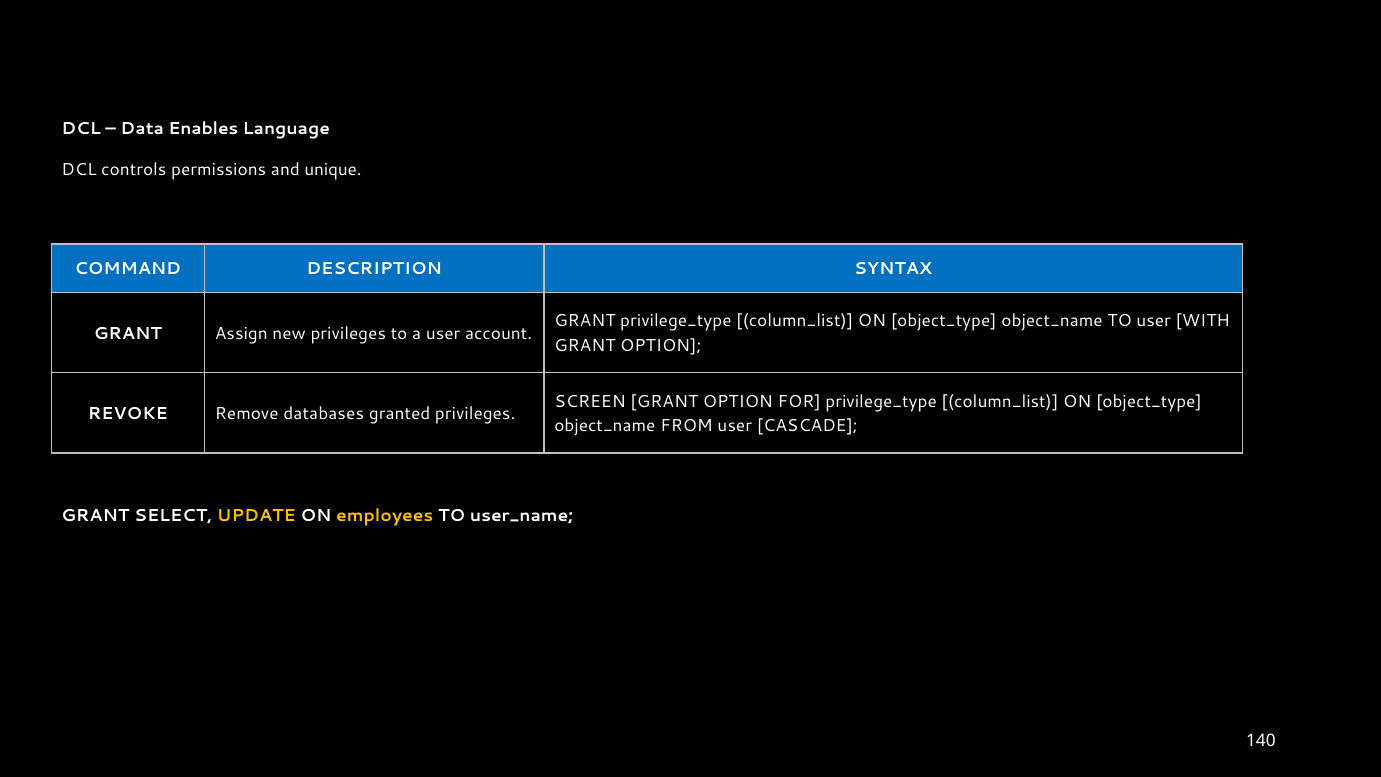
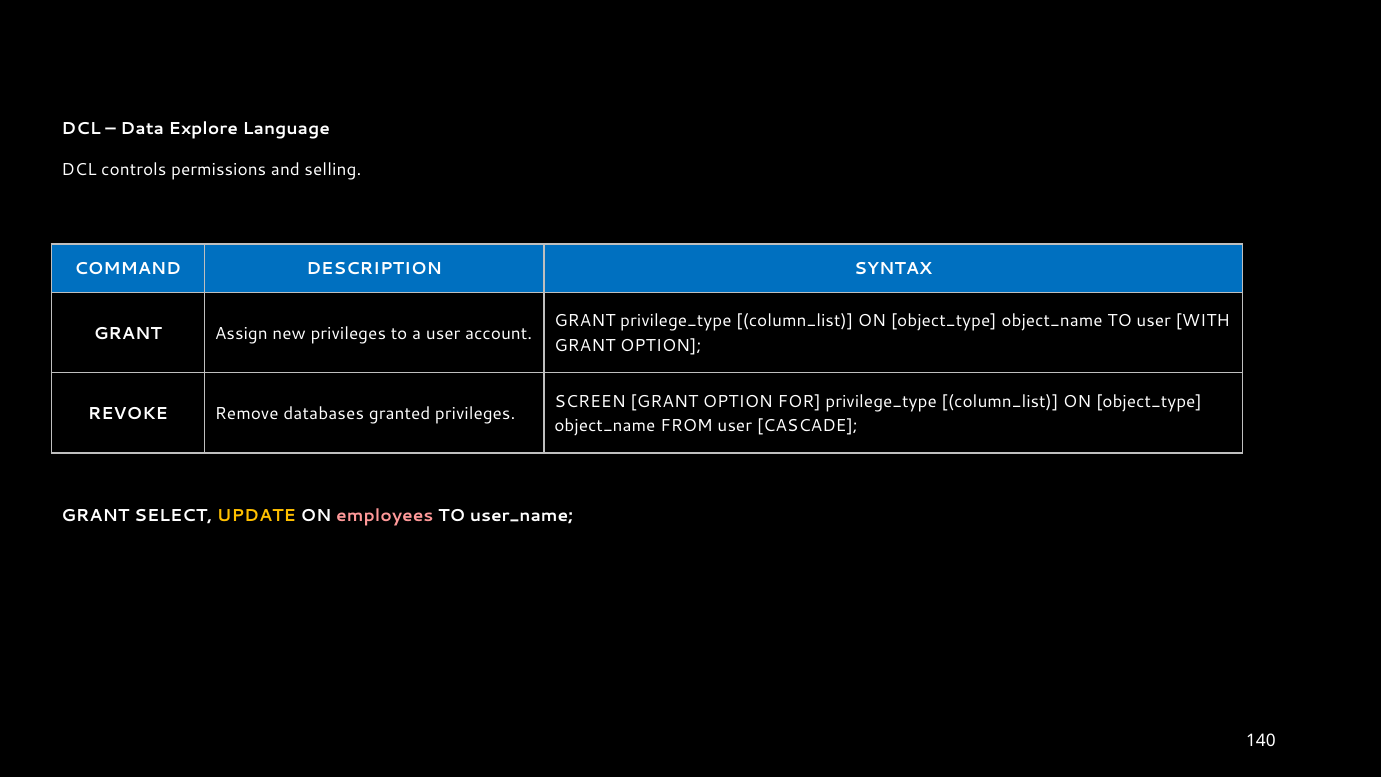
Enables: Enables -> Explore
unique: unique -> selling
employees colour: yellow -> pink
